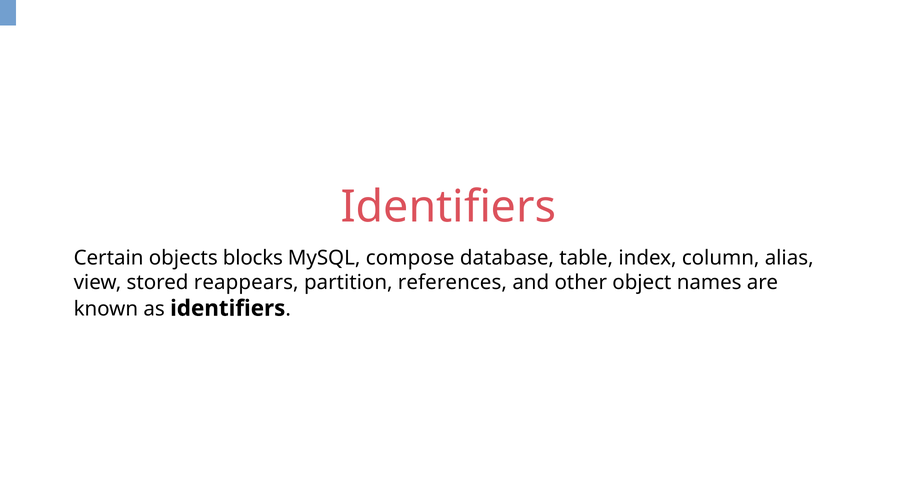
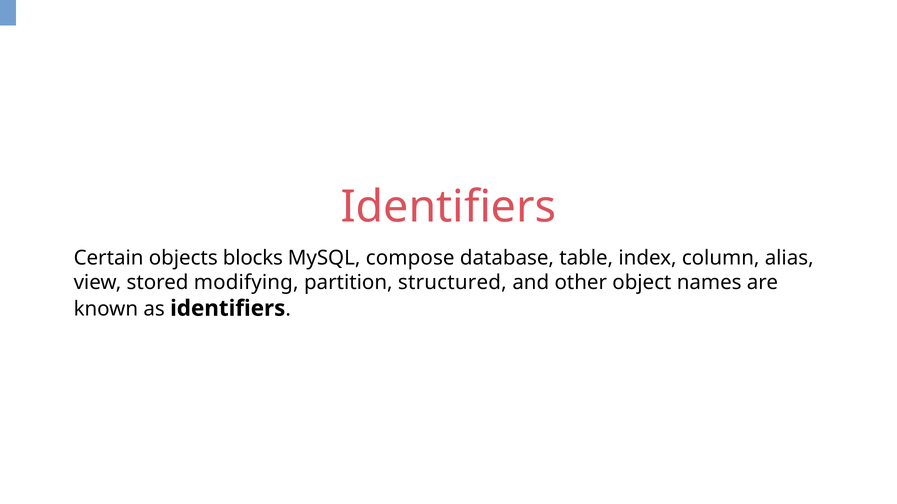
reappears: reappears -> modifying
references: references -> structured
